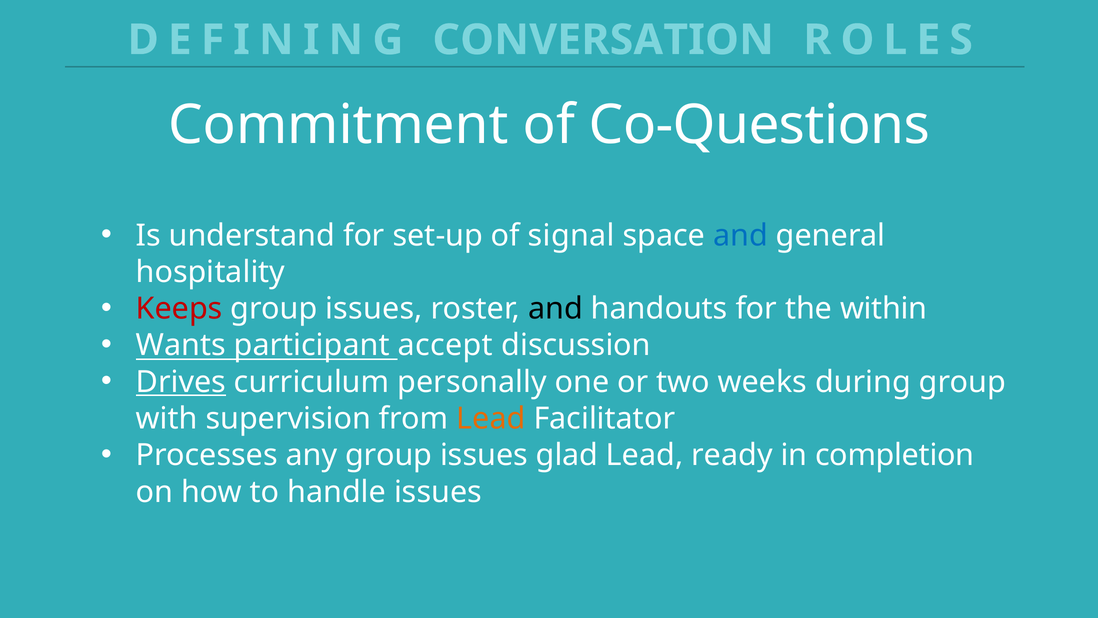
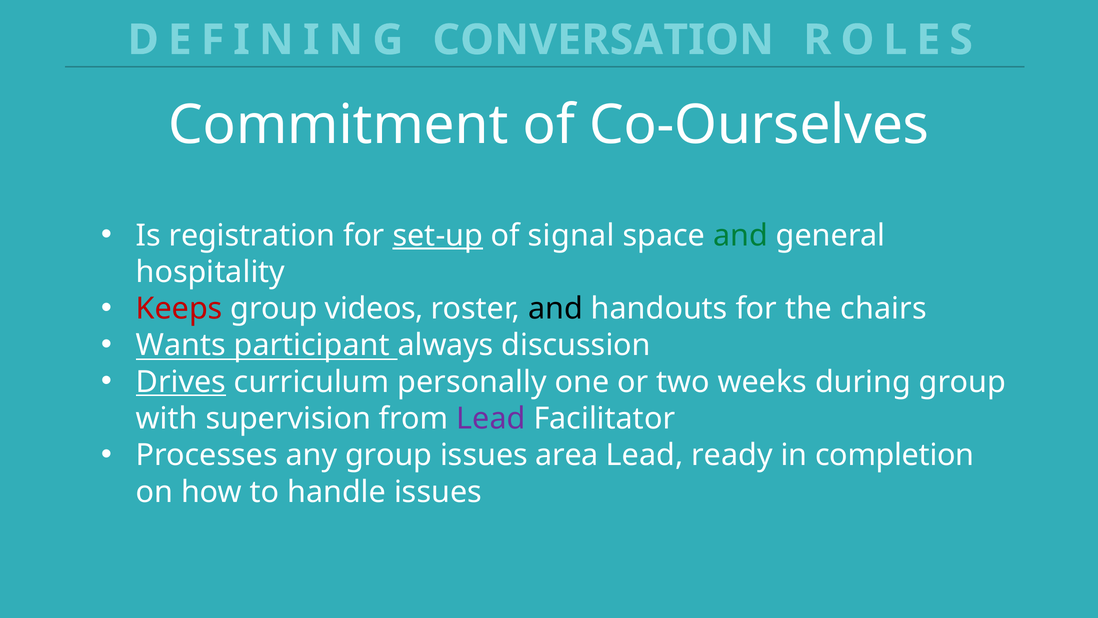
Co-Questions: Co-Questions -> Co-Ourselves
understand: understand -> registration
set-up underline: none -> present
and at (741, 235) colour: blue -> green
issues at (374, 309): issues -> videos
within: within -> chairs
accept: accept -> always
Lead at (491, 418) colour: orange -> purple
glad: glad -> area
